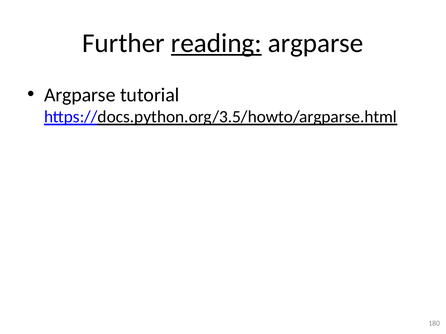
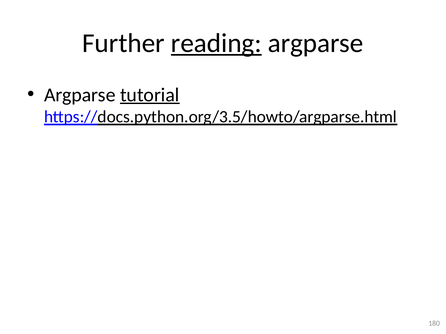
tutorial underline: none -> present
